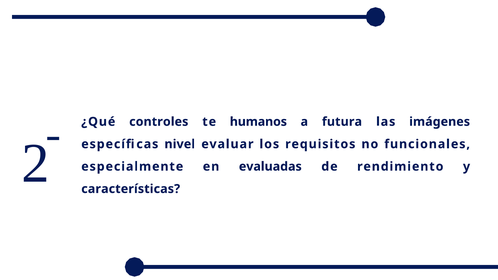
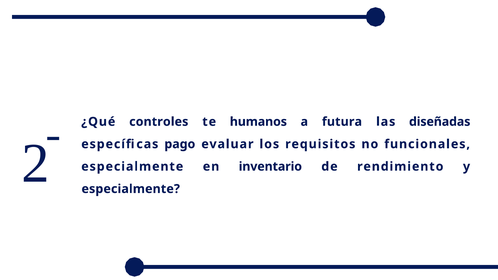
imágenes: imágenes -> diseñadas
nivel: nivel -> pago
evaluadas: evaluadas -> inventario
características at (131, 189): características -> especialmente
